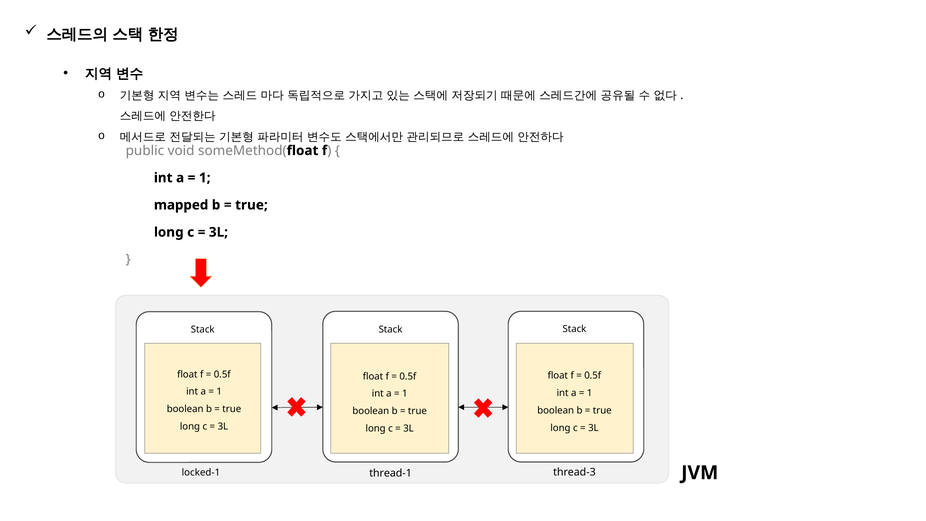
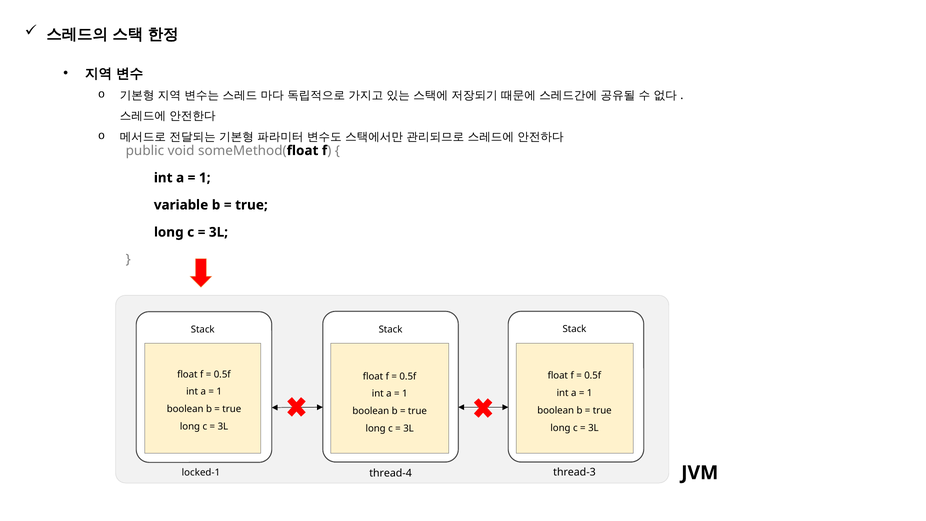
mapped: mapped -> variable
thread-1: thread-1 -> thread-4
